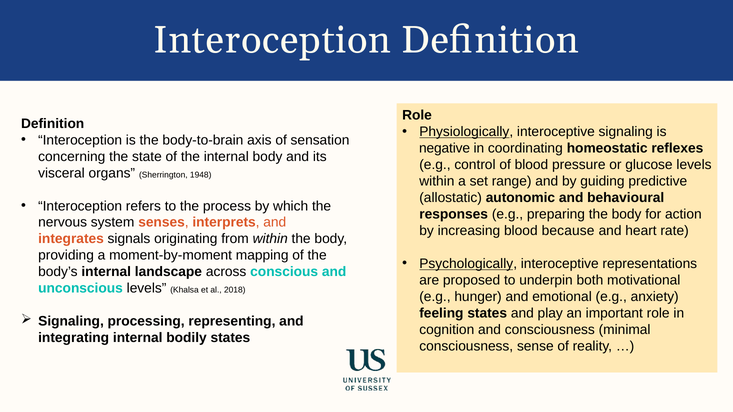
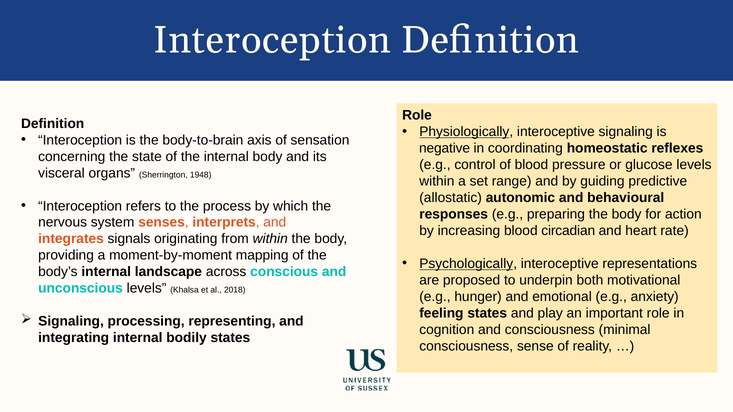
because: because -> circadian
